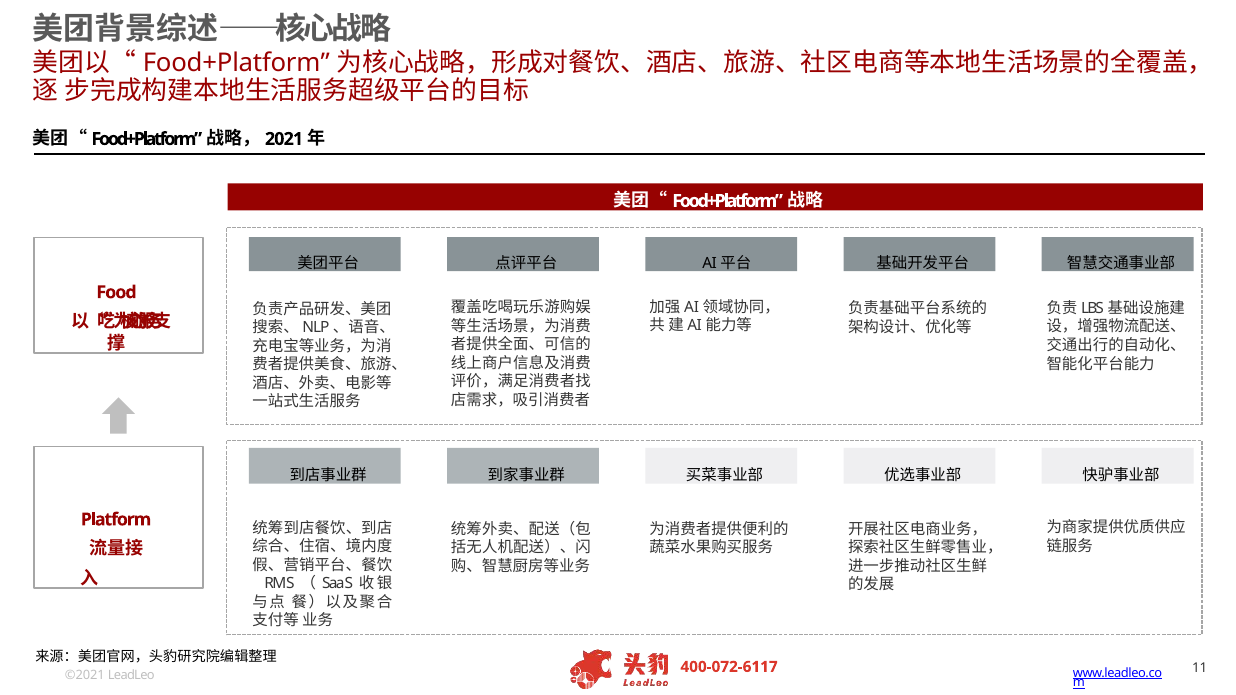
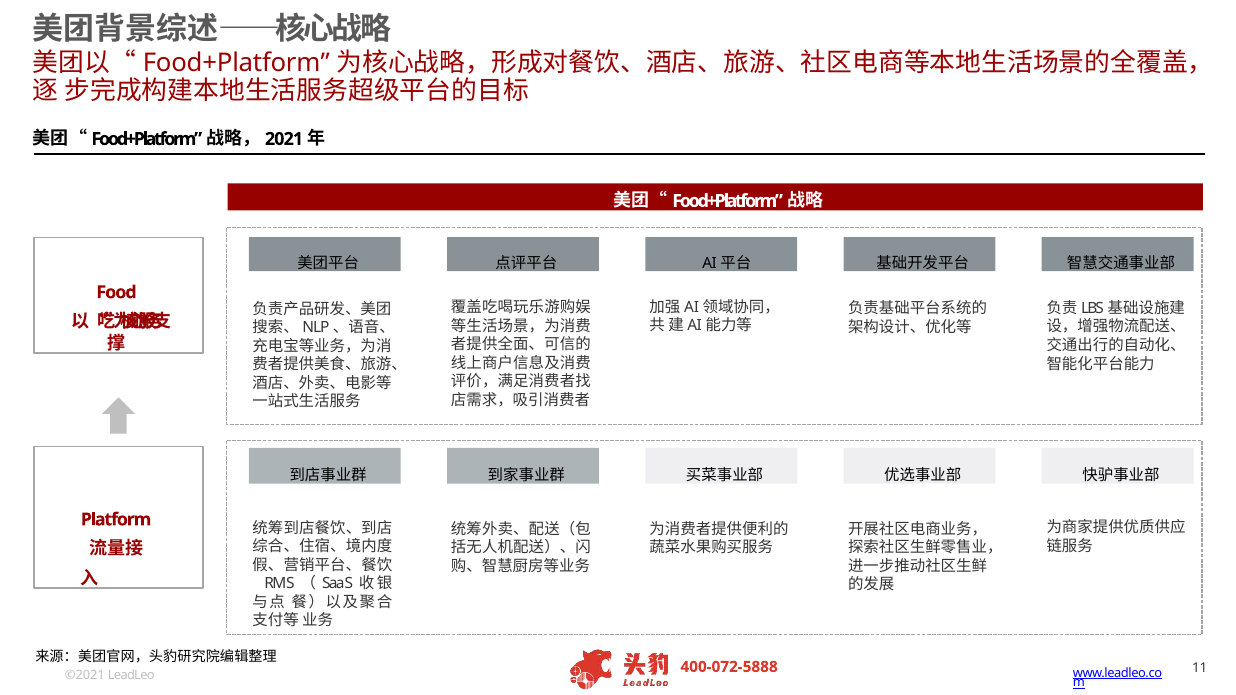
400-072-6117: 400-072-6117 -> 400-072-5888
